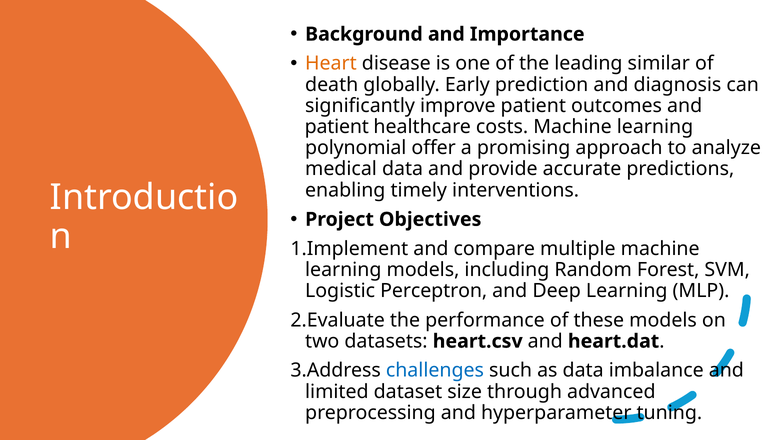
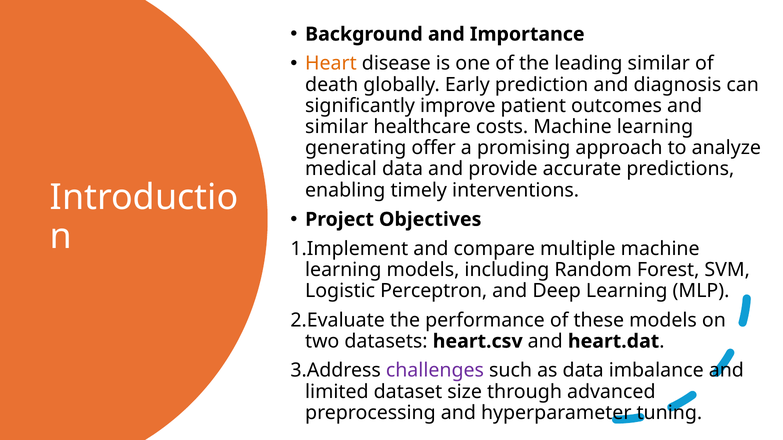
patient at (337, 127): patient -> similar
polynomial: polynomial -> generating
challenges colour: blue -> purple
